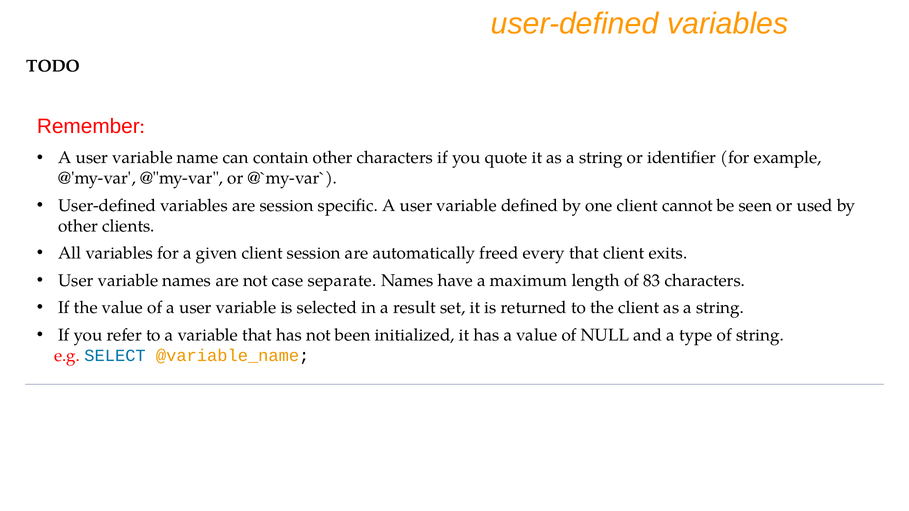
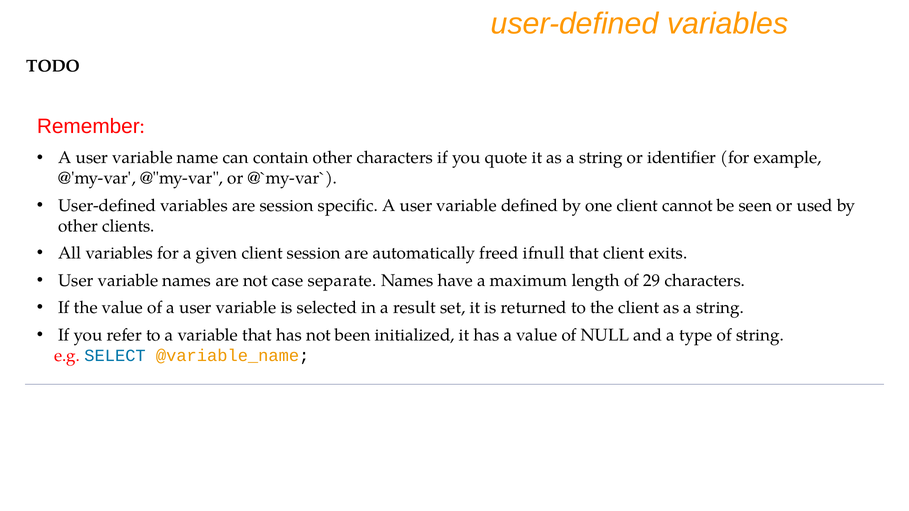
every: every -> ifnull
83: 83 -> 29
